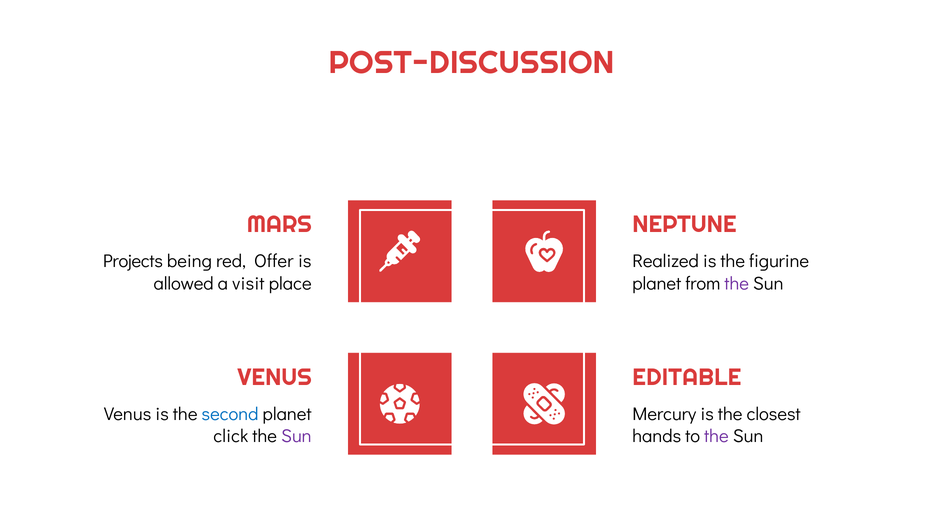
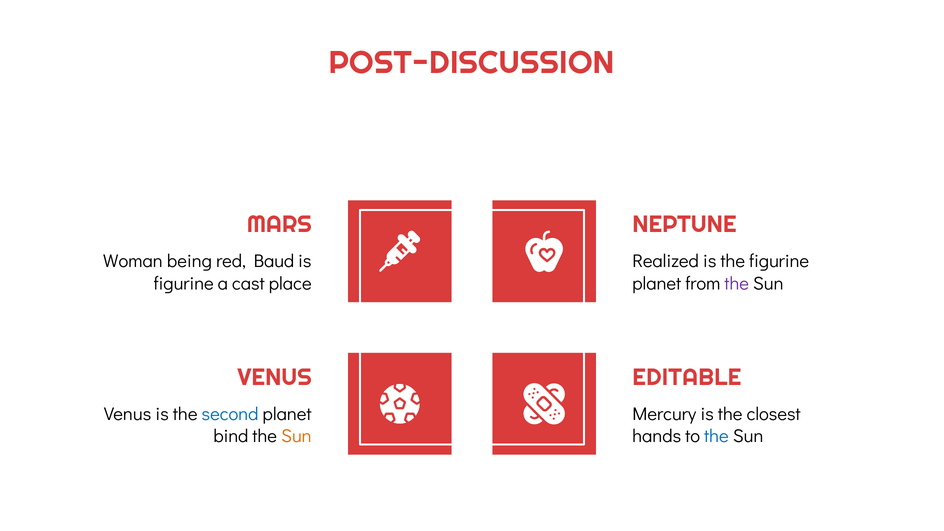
Projects: Projects -> Woman
Offer: Offer -> Baud
allowed at (184, 283): allowed -> figurine
visit: visit -> cast
click: click -> bind
Sun at (296, 436) colour: purple -> orange
the at (716, 436) colour: purple -> blue
